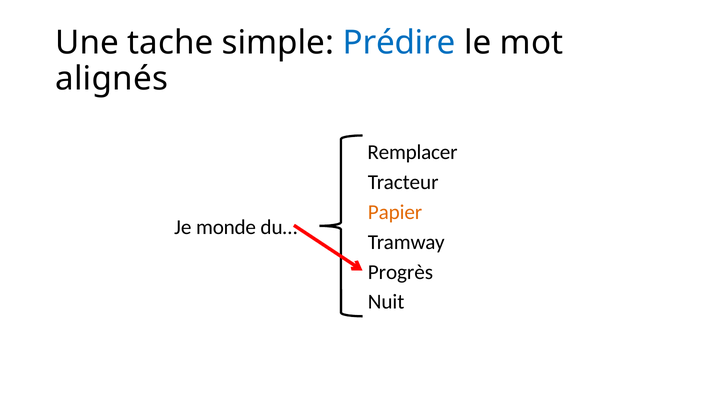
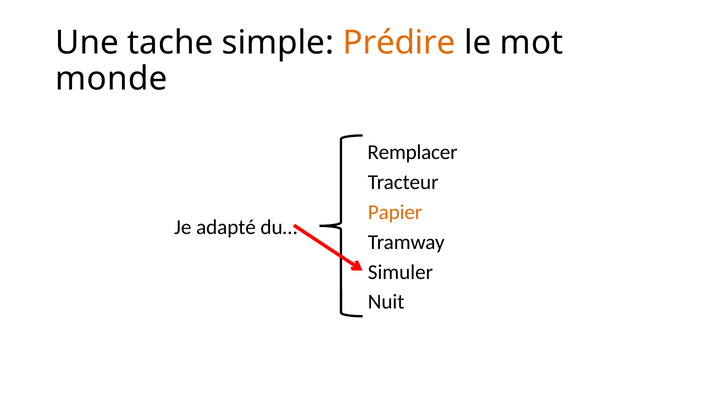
Prédire colour: blue -> orange
alignés: alignés -> monde
monde: monde -> adapté
Progrès: Progrès -> Simuler
